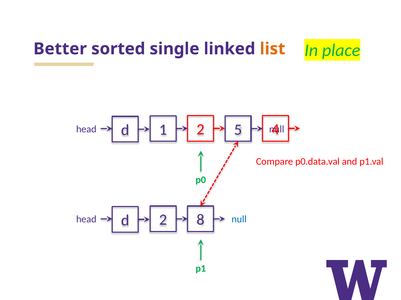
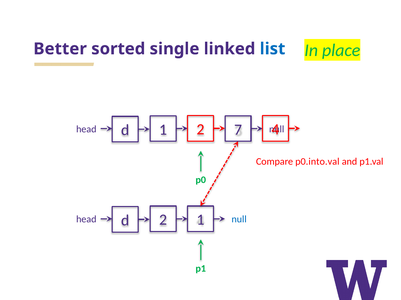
list colour: orange -> blue
5: 5 -> 7
p0.data.val: p0.data.val -> p0.into.val
2 8: 8 -> 1
